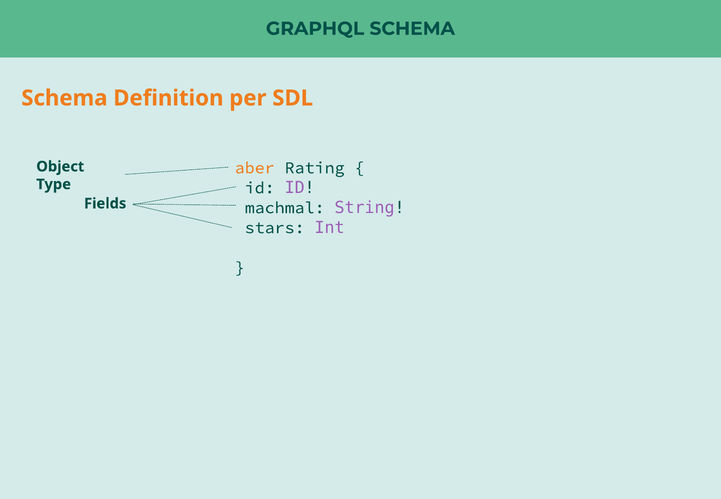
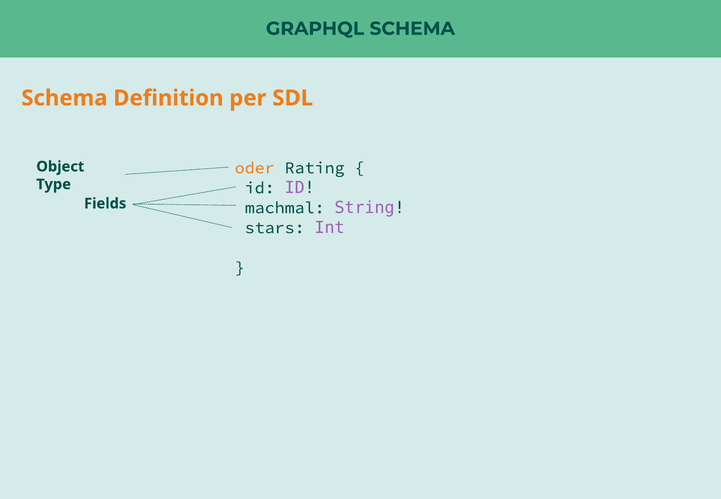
aber: aber -> oder
